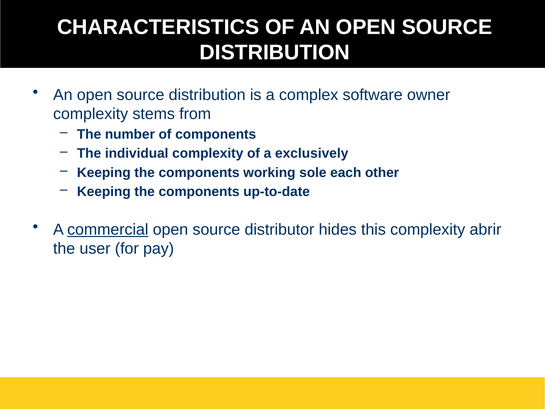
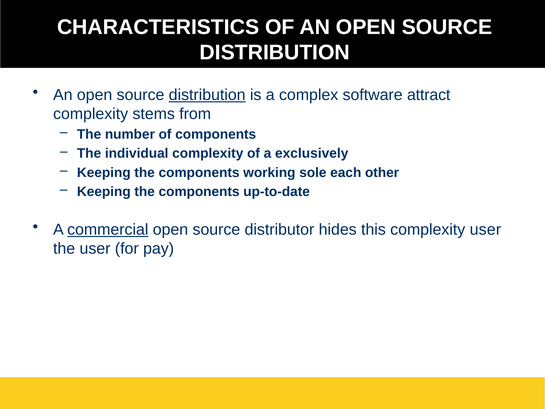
distribution at (207, 95) underline: none -> present
owner: owner -> attract
complexity abrir: abrir -> user
